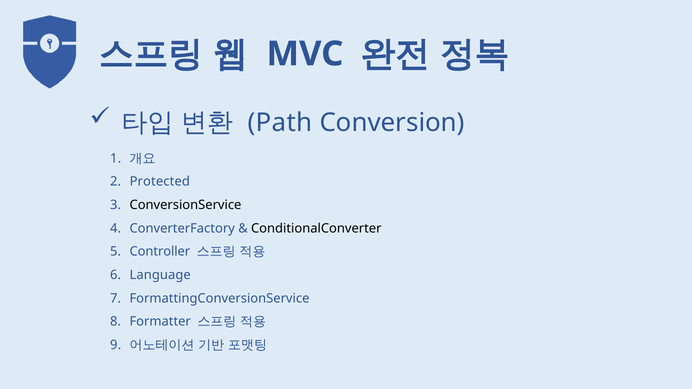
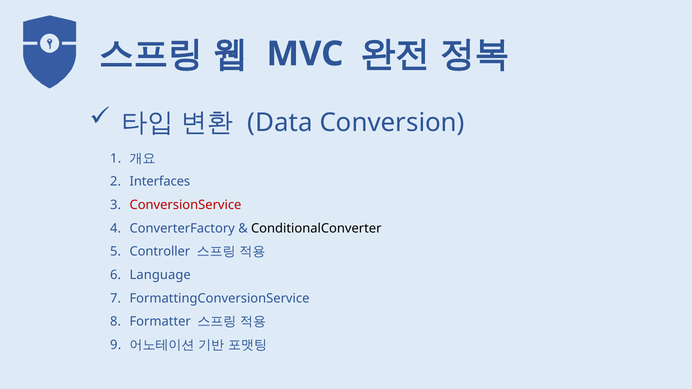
Path: Path -> Data
Protected: Protected -> Interfaces
ConversionService colour: black -> red
